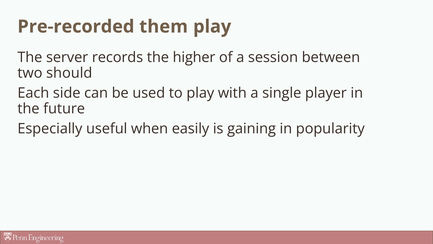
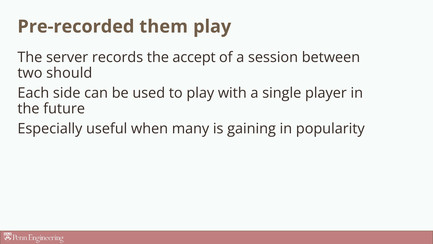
higher: higher -> accept
easily: easily -> many
